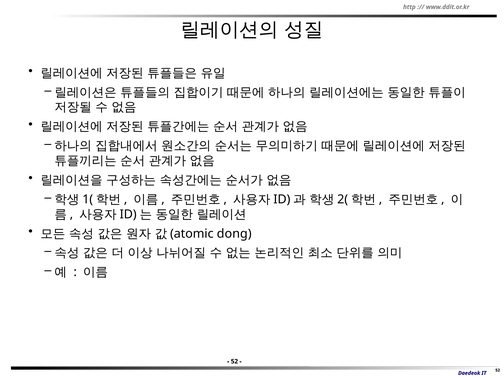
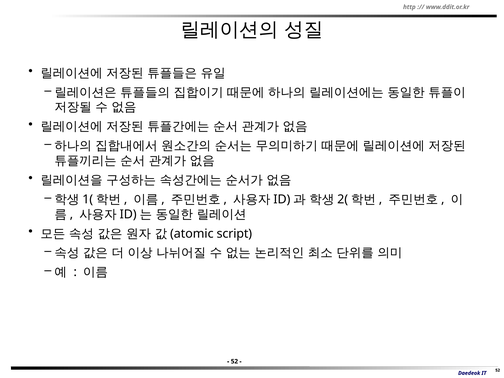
dong: dong -> script
